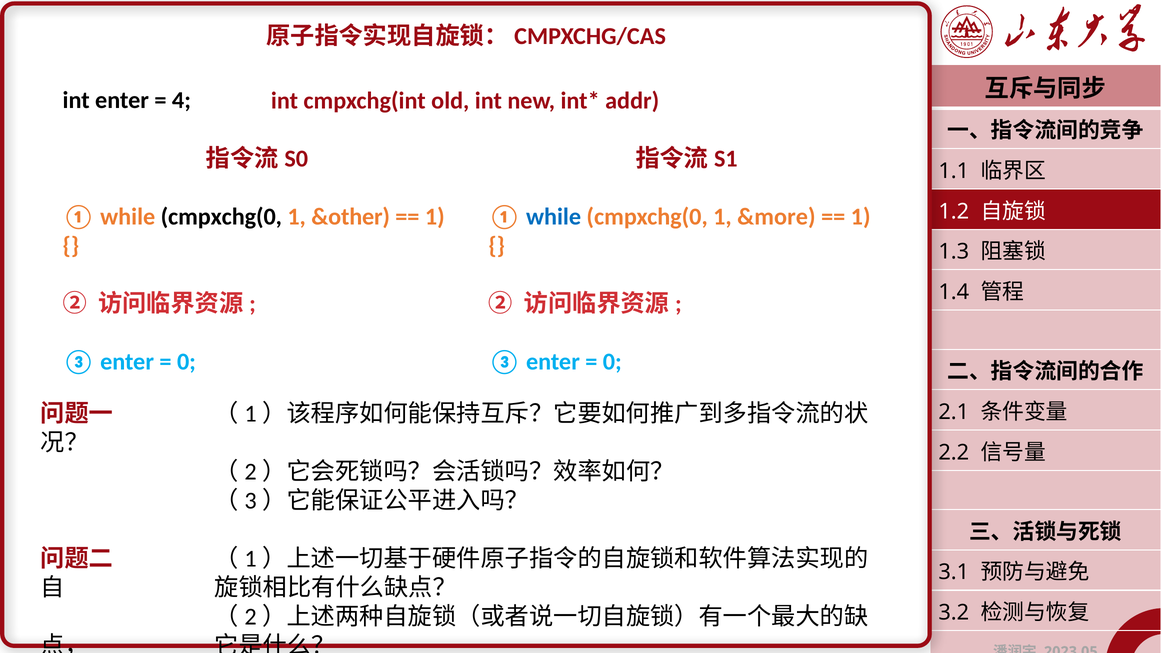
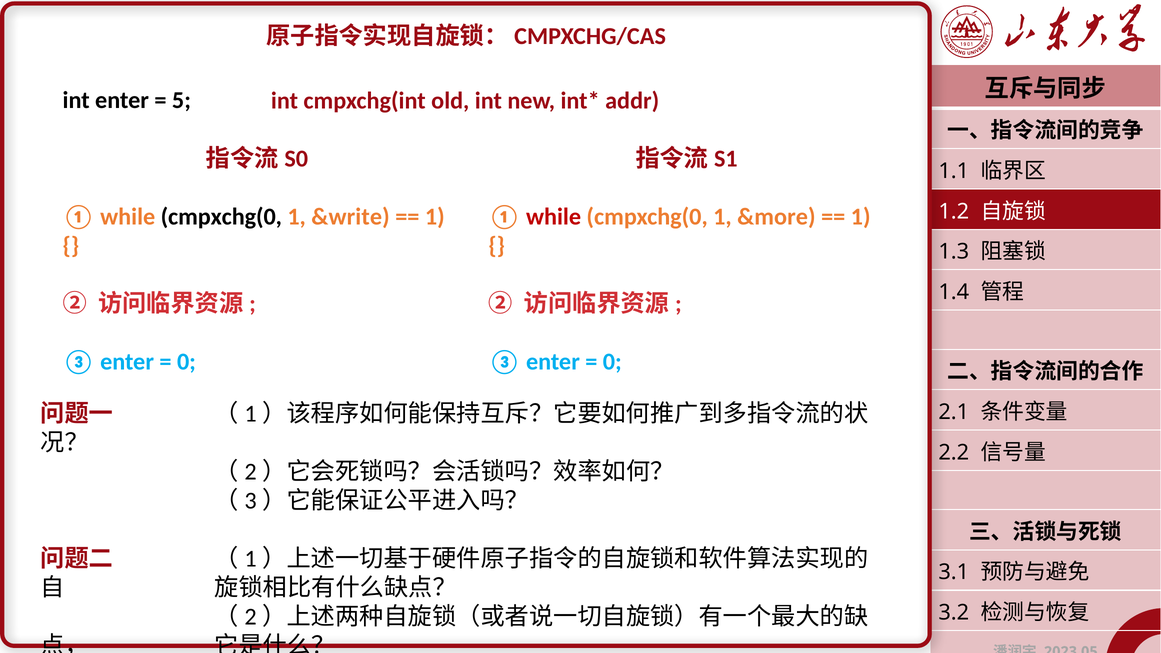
4: 4 -> 5
&other: &other -> &write
while at (554, 217) colour: blue -> red
